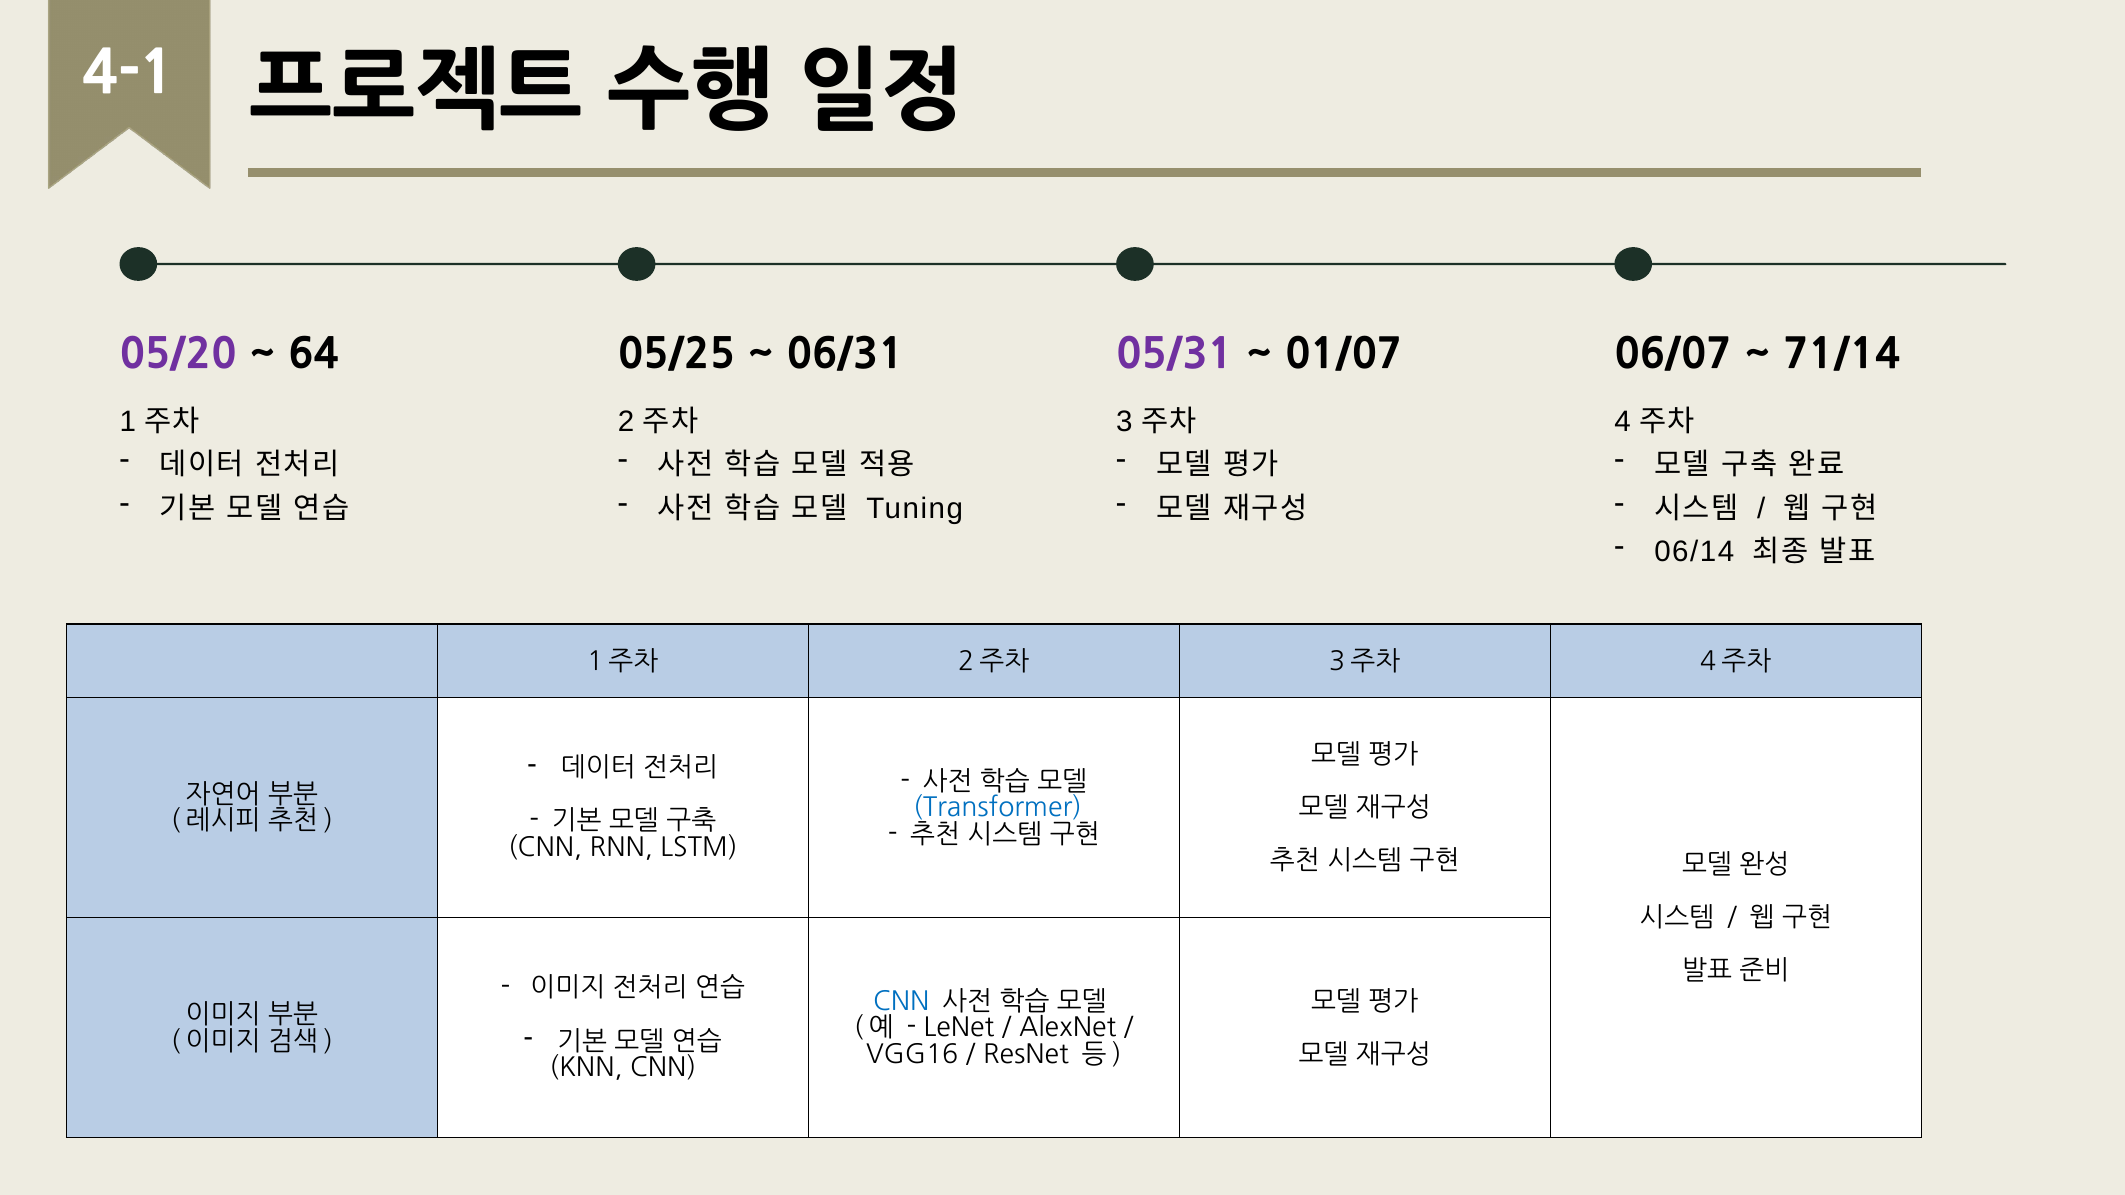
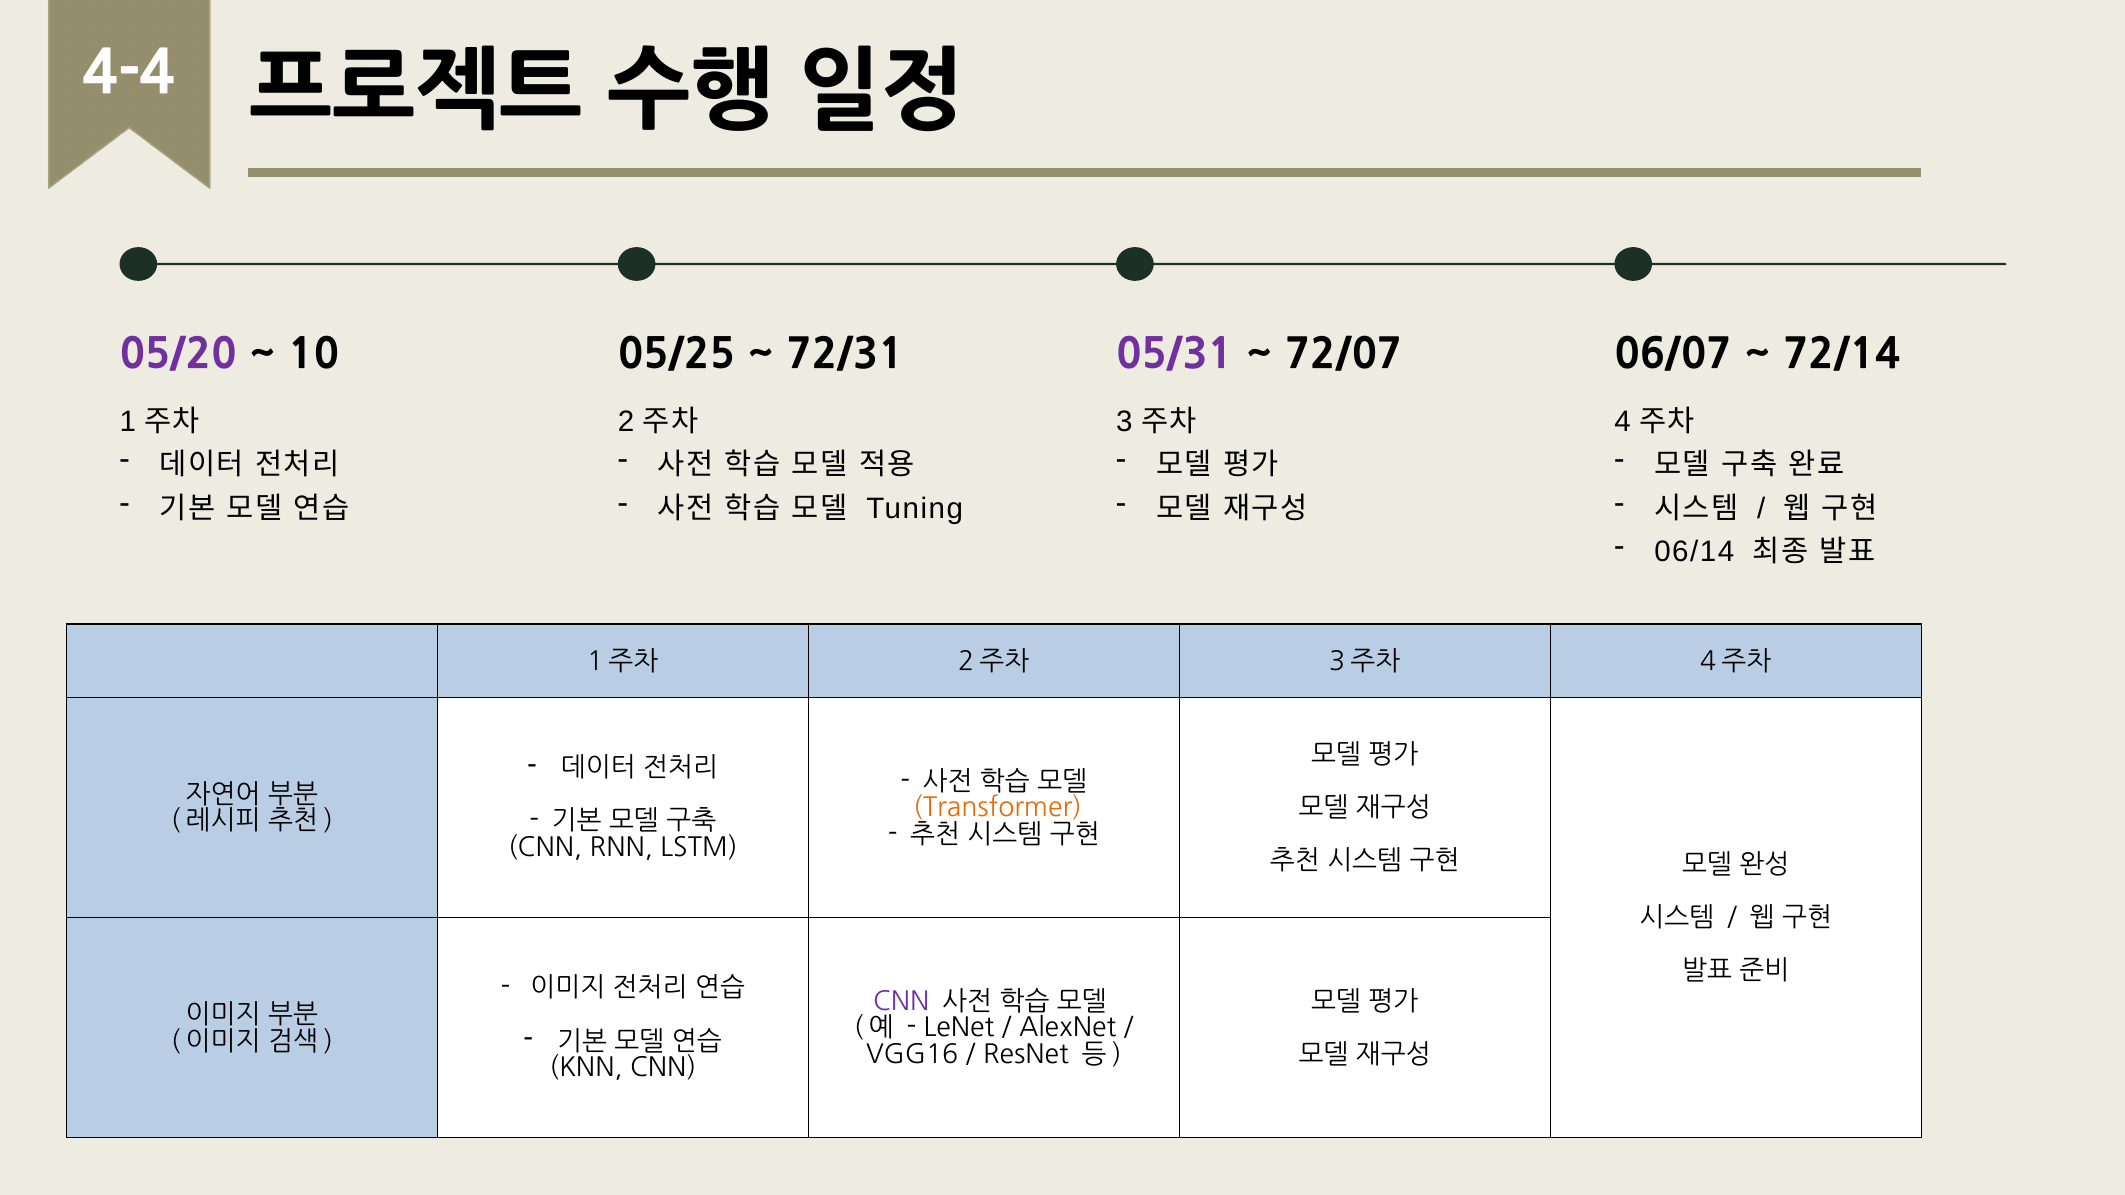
4-1: 4-1 -> 4-4
64: 64 -> 10
06/31: 06/31 -> 72/31
01/07: 01/07 -> 72/07
71/14: 71/14 -> 72/14
Transformer colour: blue -> orange
CNN at (901, 1002) colour: blue -> purple
